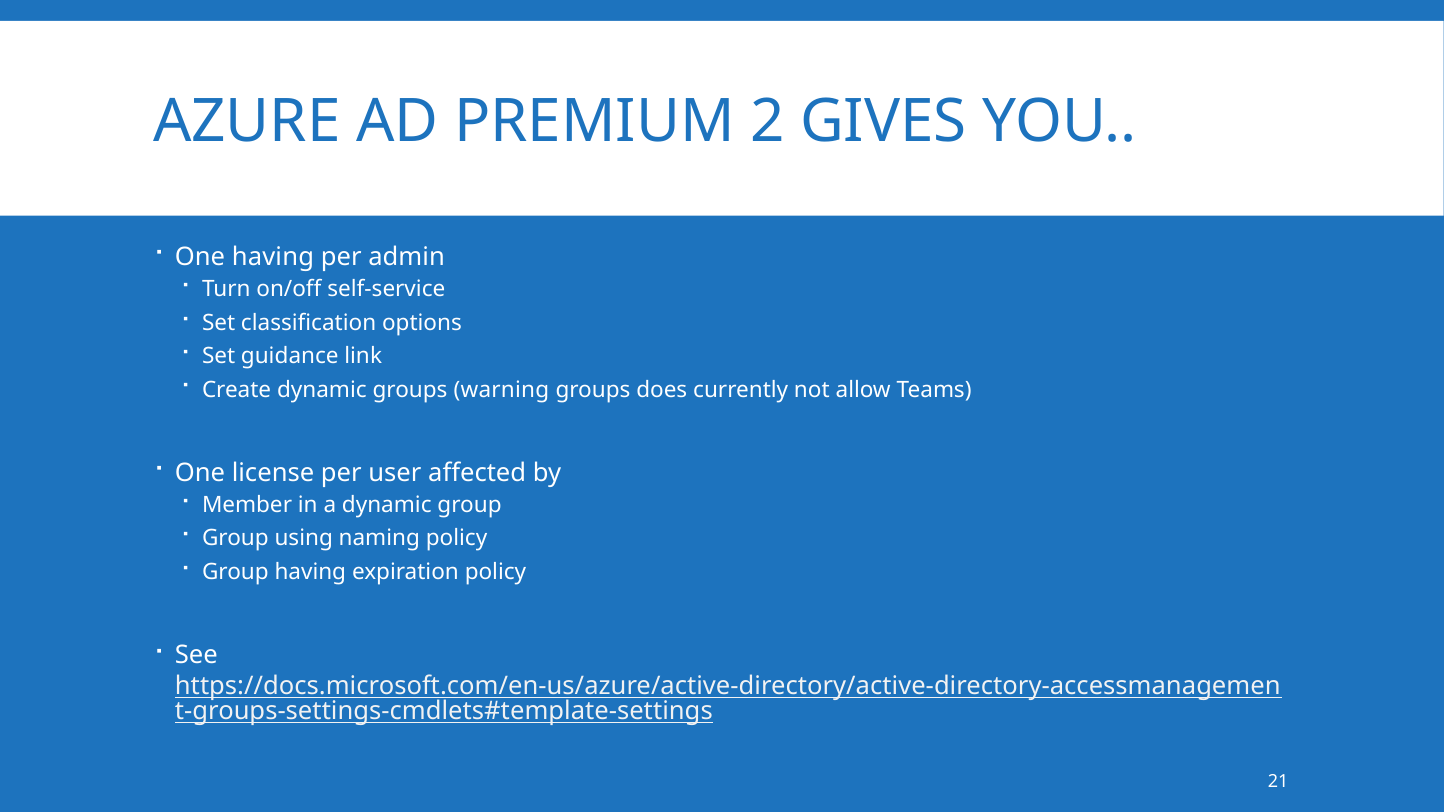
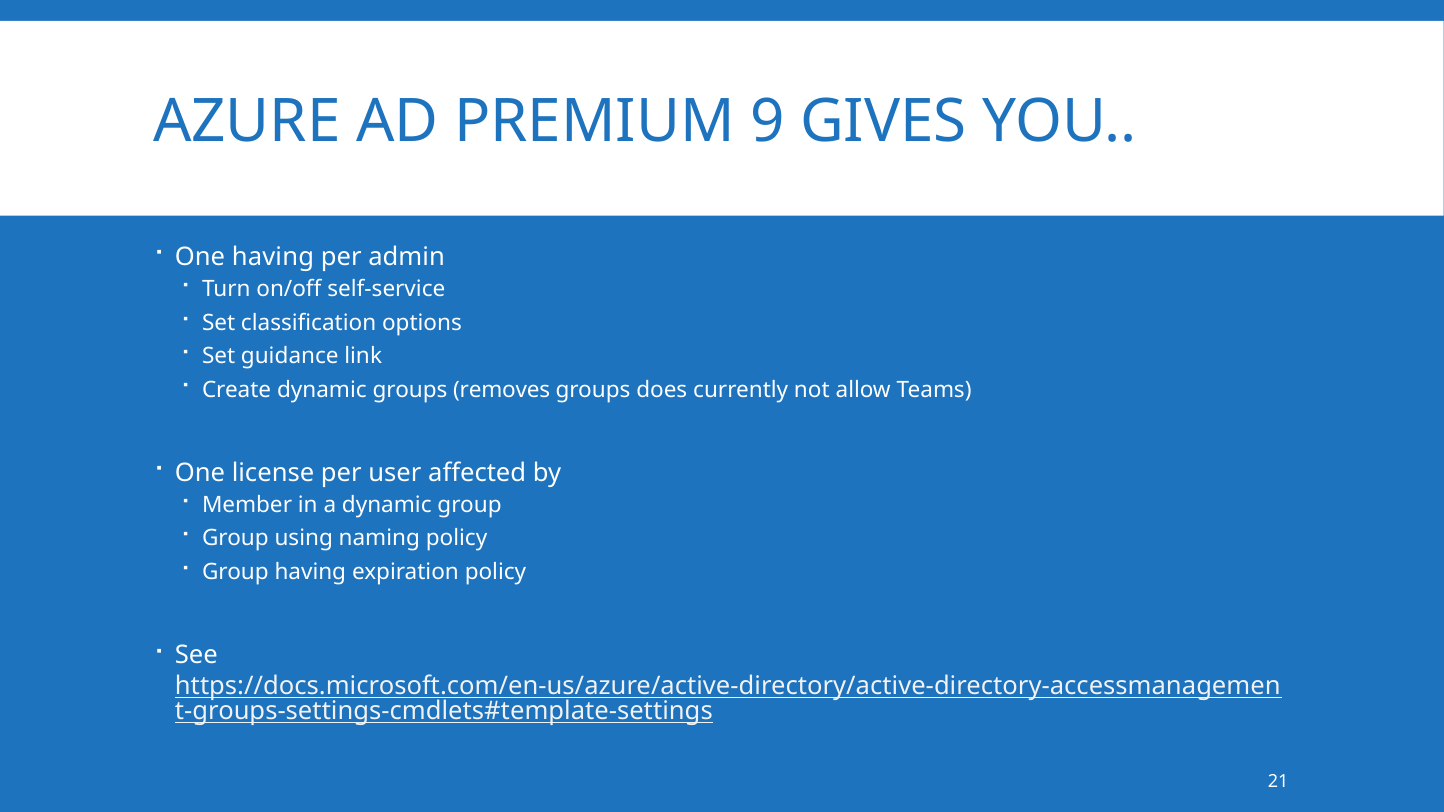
2: 2 -> 9
warning: warning -> removes
